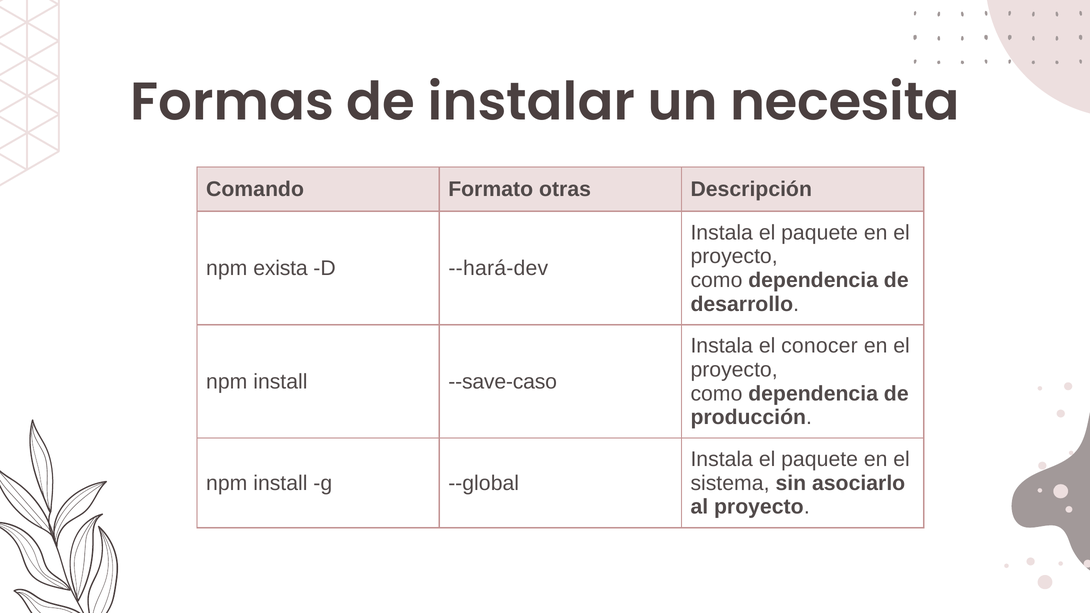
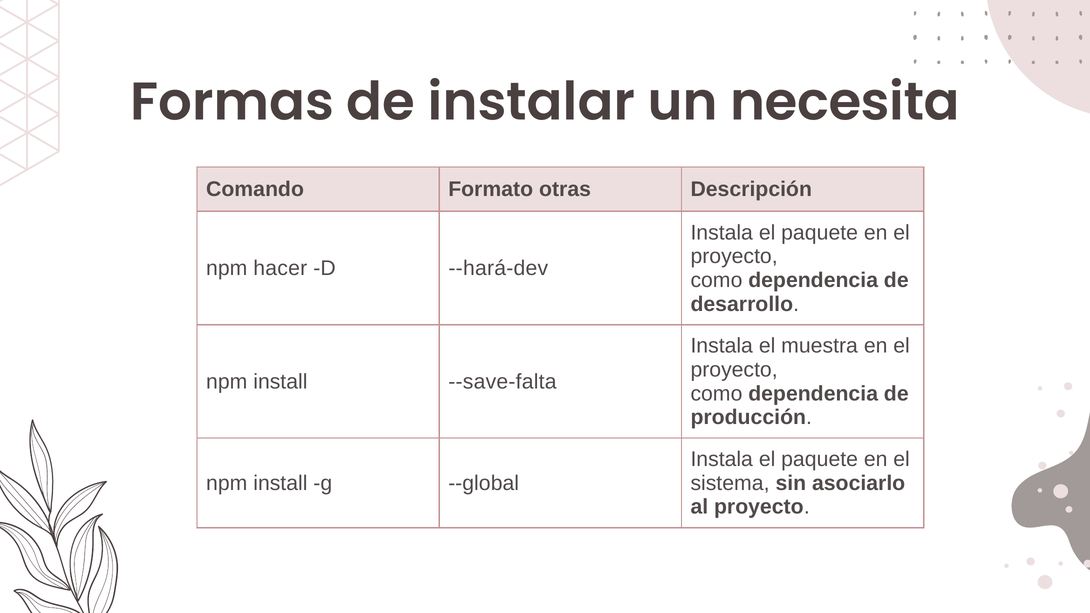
exista: exista -> hacer
conocer: conocer -> muestra
--save-caso: --save-caso -> --save-falta
